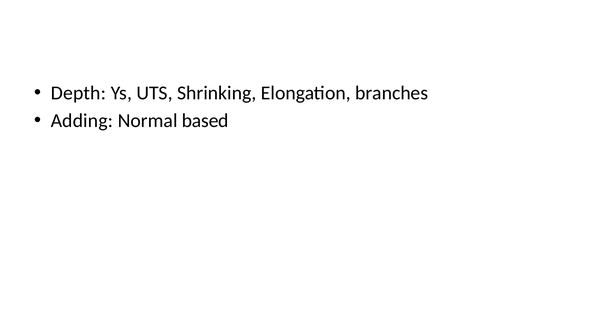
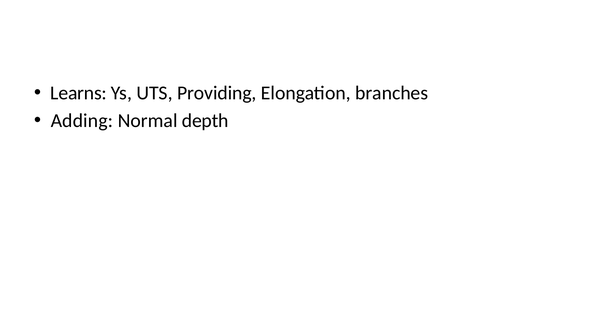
Depth: Depth -> Learns
Shrinking: Shrinking -> Providing
based: based -> depth
